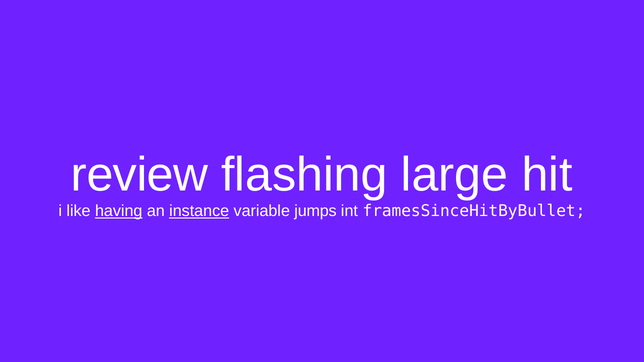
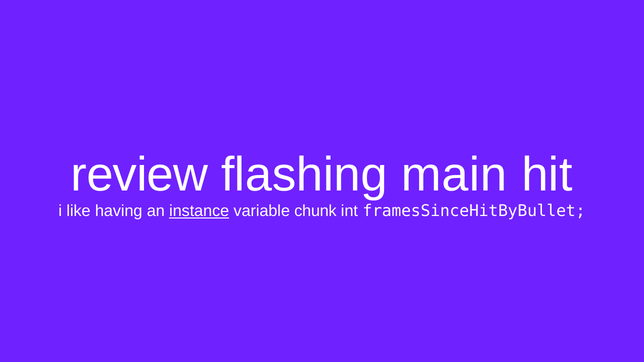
large: large -> main
having underline: present -> none
jumps: jumps -> chunk
